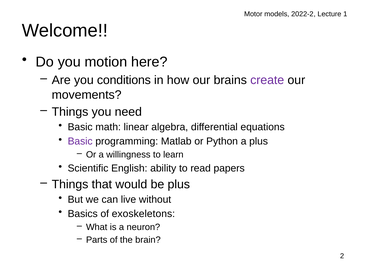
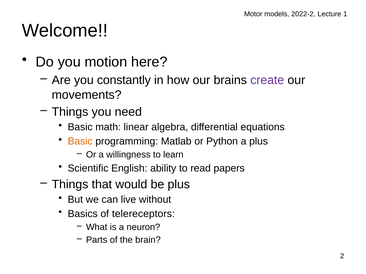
conditions: conditions -> constantly
Basic at (80, 142) colour: purple -> orange
exoskeletons: exoskeletons -> telereceptors
